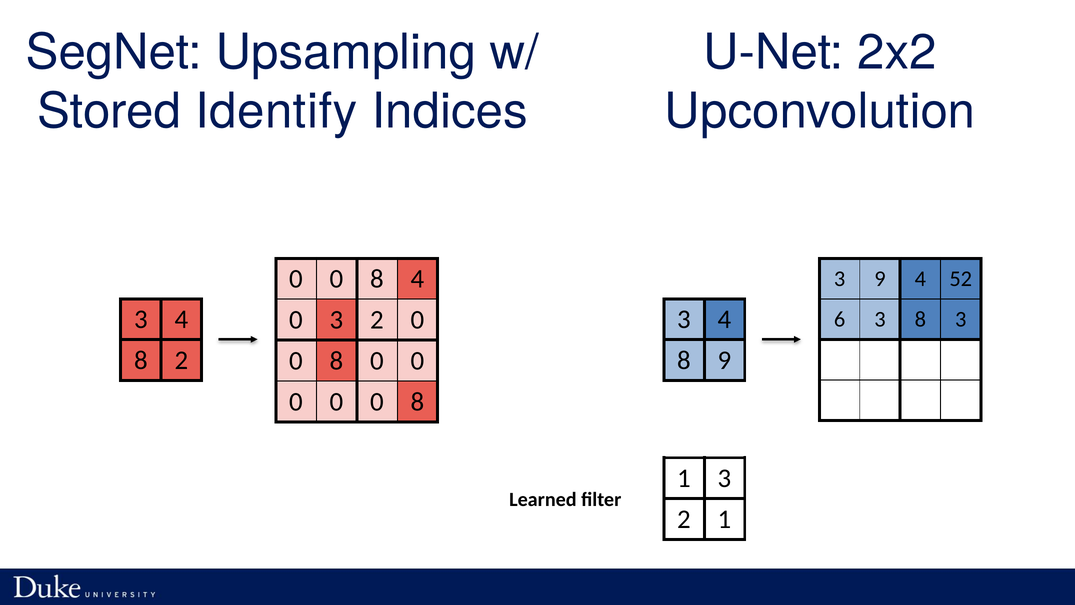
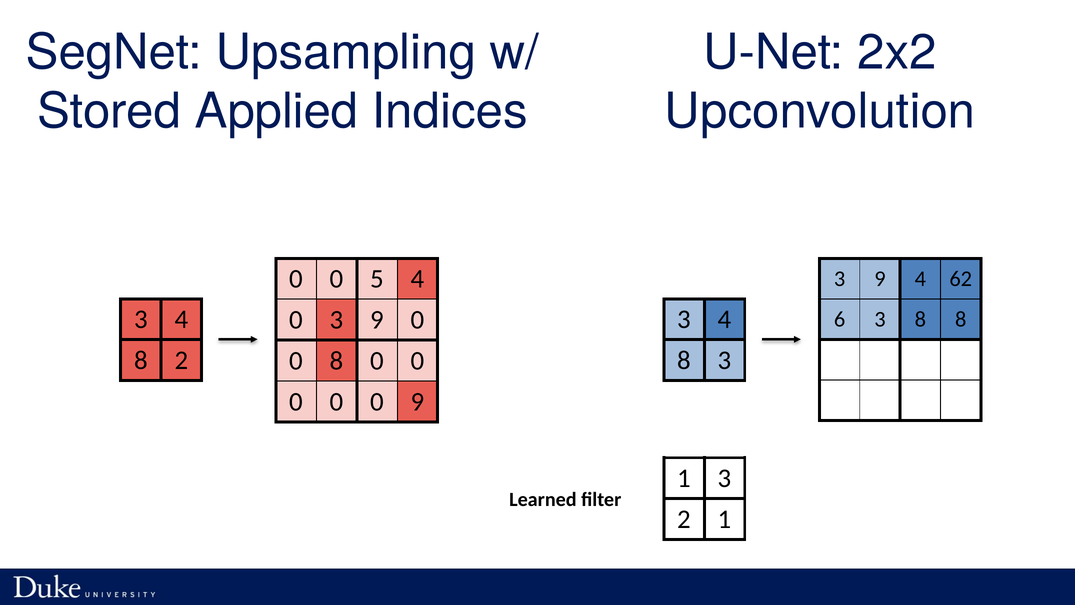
Identify: Identify -> Applied
8 at (377, 279): 8 -> 5
52: 52 -> 62
0 3 2: 2 -> 9
3 8 3: 3 -> 8
9 at (725, 360): 9 -> 3
0 0 0 8: 8 -> 9
